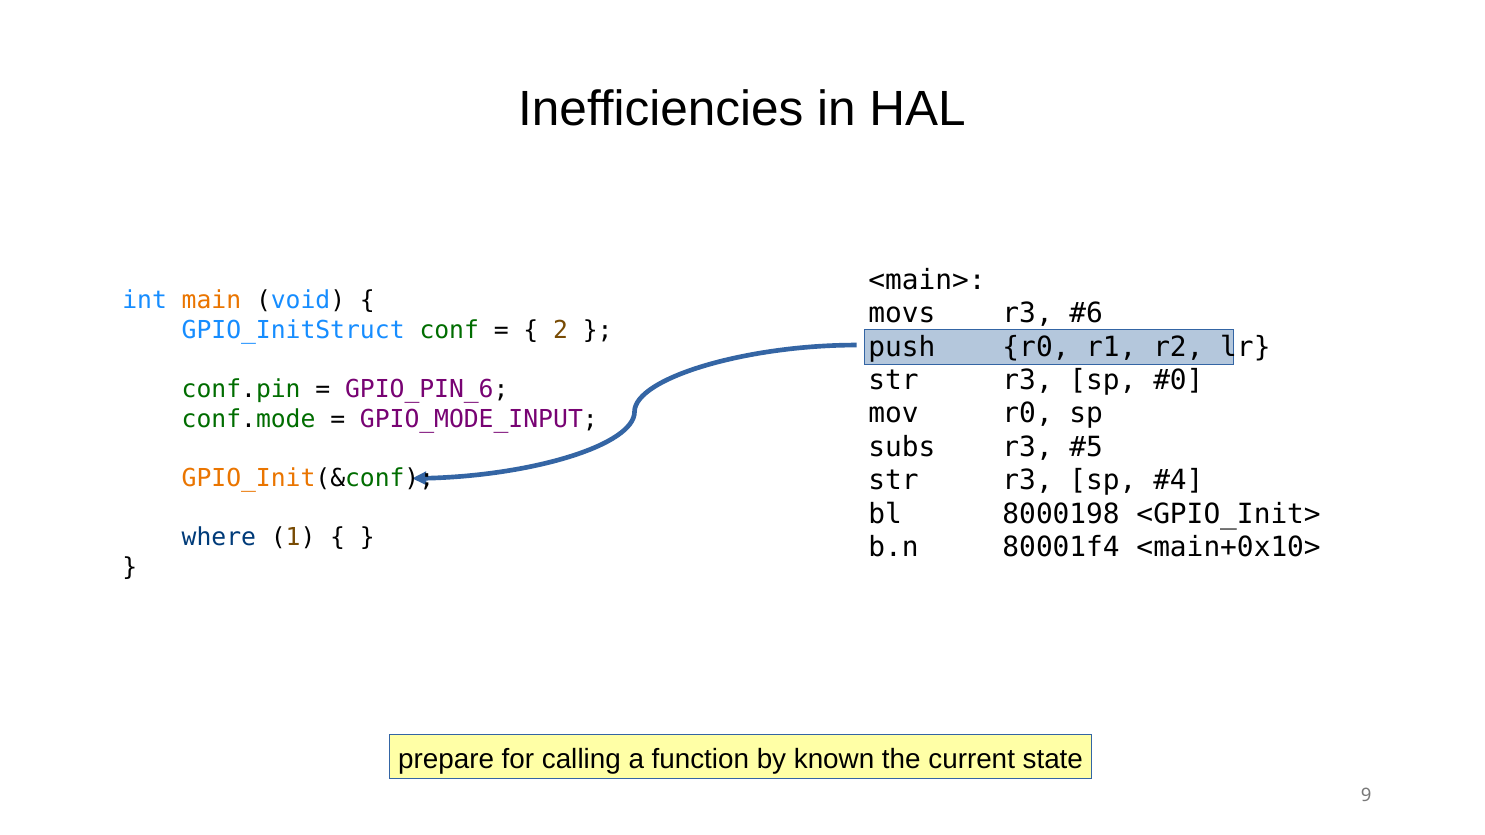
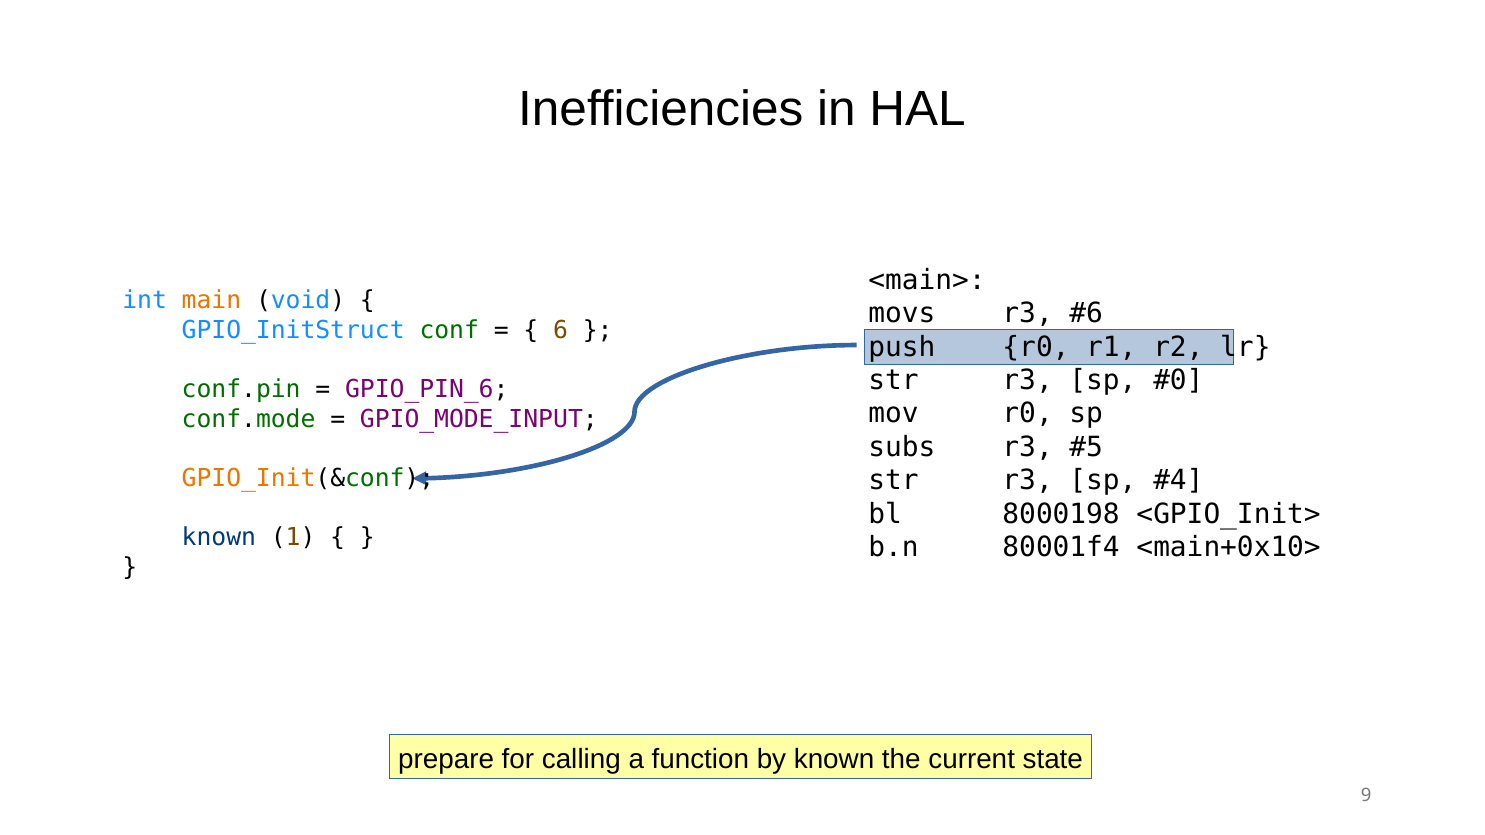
2: 2 -> 6
where at (219, 538): where -> known
